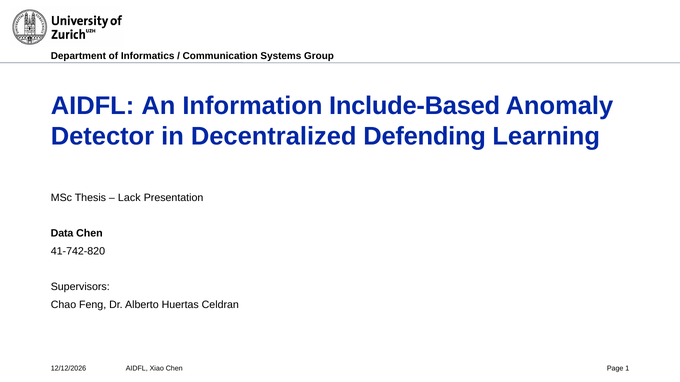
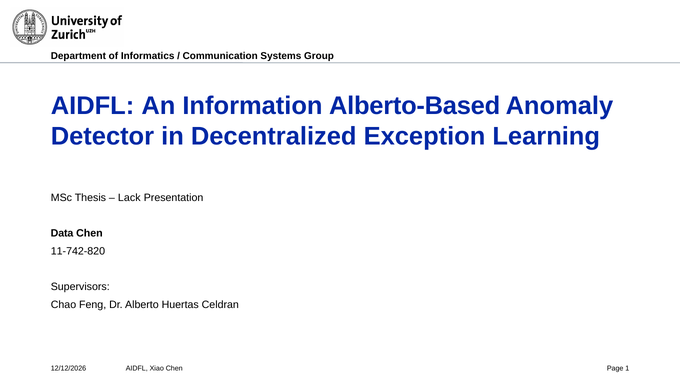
Include-Based: Include-Based -> Alberto-Based
Defending: Defending -> Exception
41-742-820: 41-742-820 -> 11-742-820
